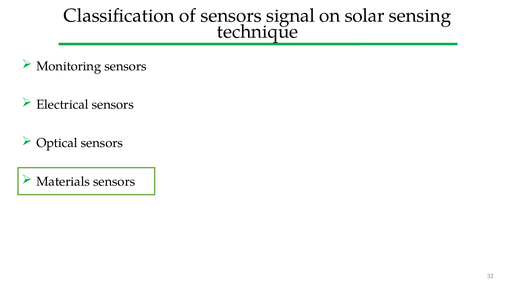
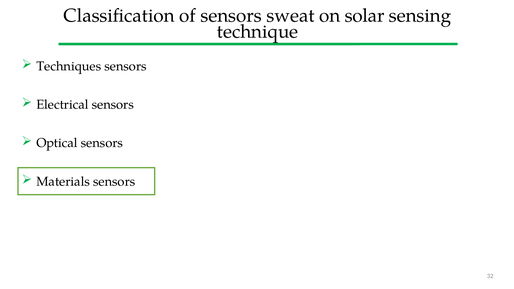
signal: signal -> sweat
Monitoring: Monitoring -> Techniques
